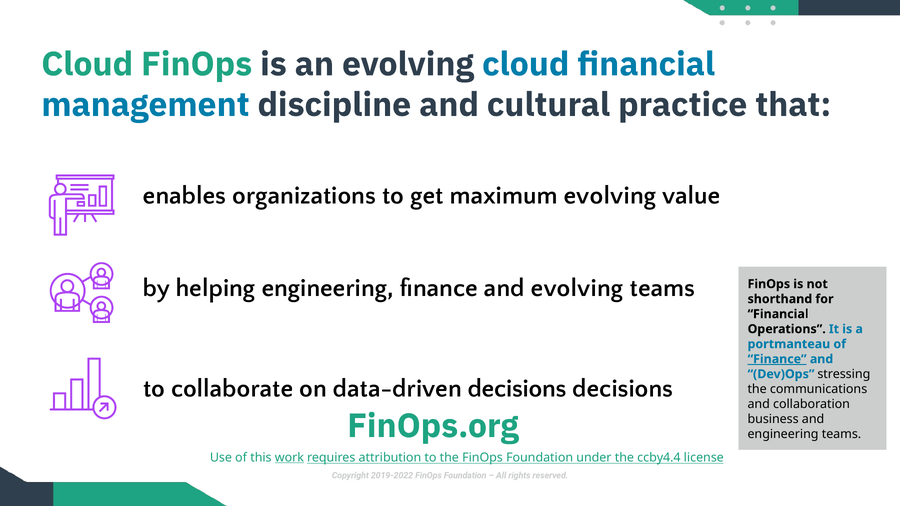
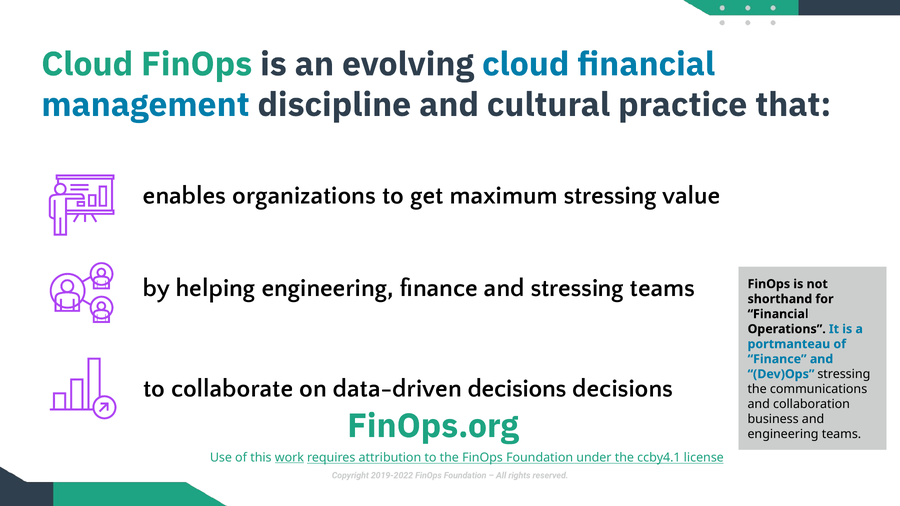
maximum evolving: evolving -> stressing
and evolving: evolving -> stressing
Finance at (777, 359) underline: present -> none
ccby4.4: ccby4.4 -> ccby4.1
